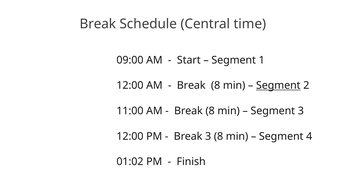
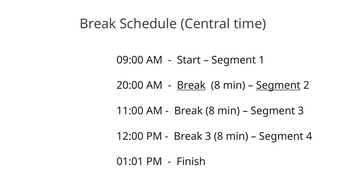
12:00 at (130, 85): 12:00 -> 20:00
Break at (191, 85) underline: none -> present
01:02: 01:02 -> 01:01
